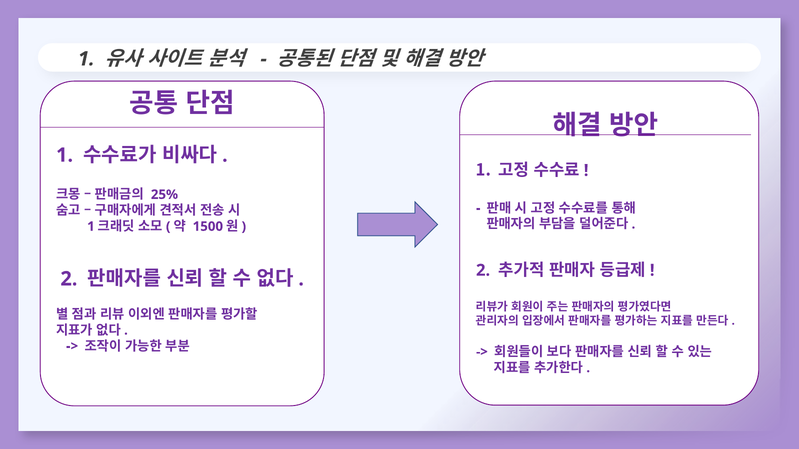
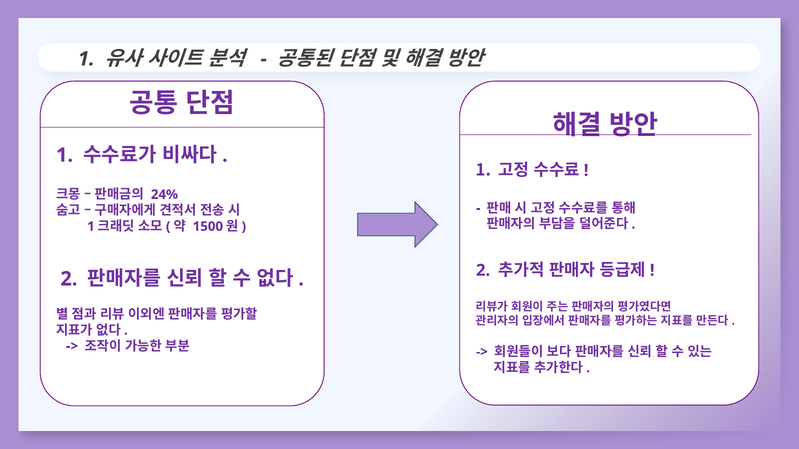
25%: 25% -> 24%
